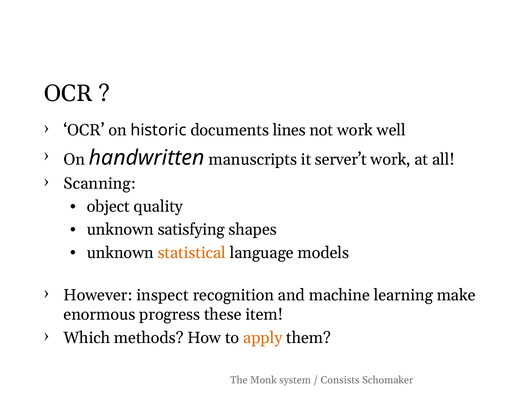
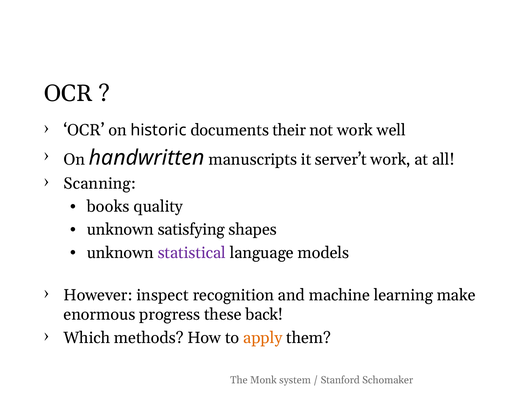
lines: lines -> their
object: object -> books
statistical colour: orange -> purple
item: item -> back
Consists: Consists -> Stanford
